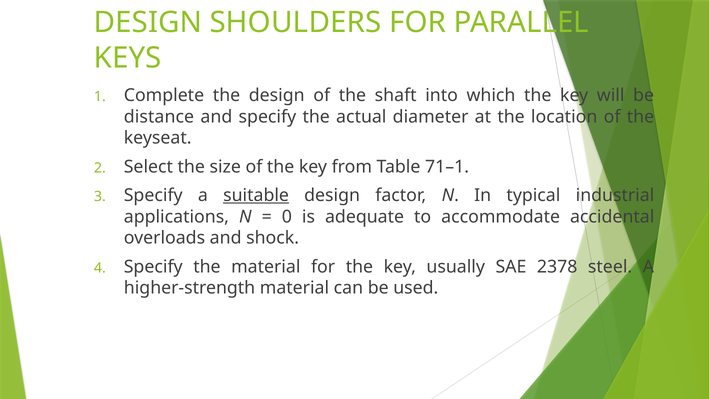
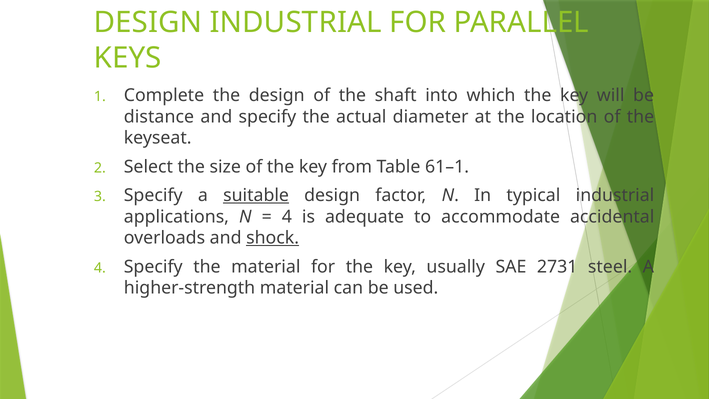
DESIGN SHOULDERS: SHOULDERS -> INDUSTRIAL
71–1: 71–1 -> 61–1
0 at (287, 217): 0 -> 4
shock underline: none -> present
2378: 2378 -> 2731
